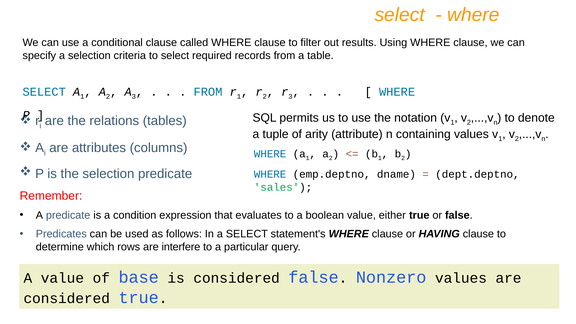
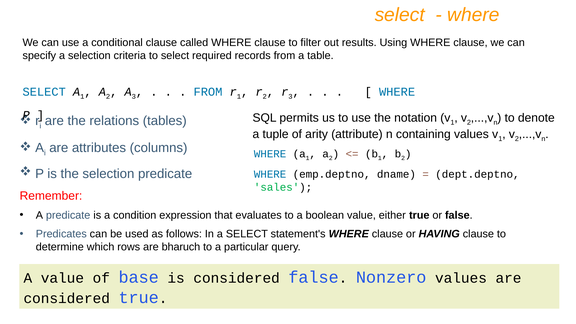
interfere: interfere -> bharuch
